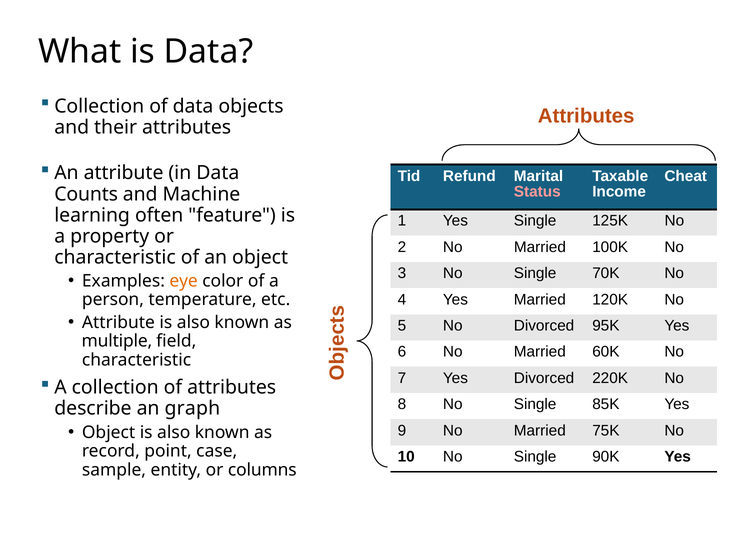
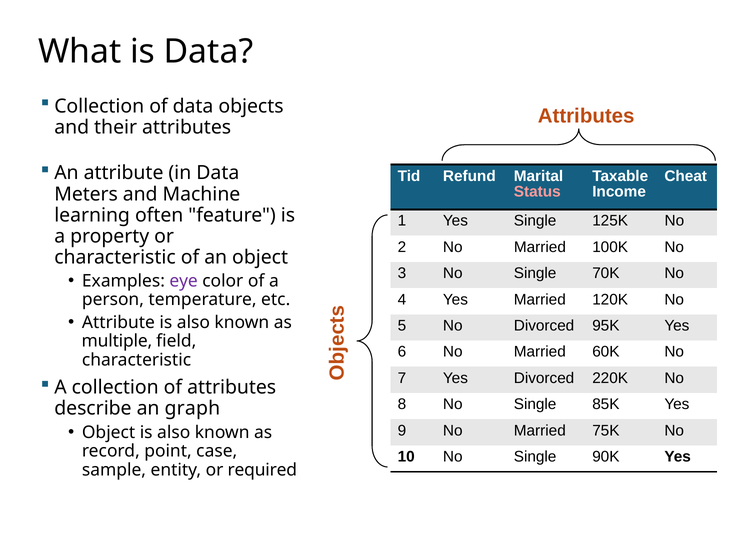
Counts: Counts -> Meters
eye colour: orange -> purple
columns: columns -> required
